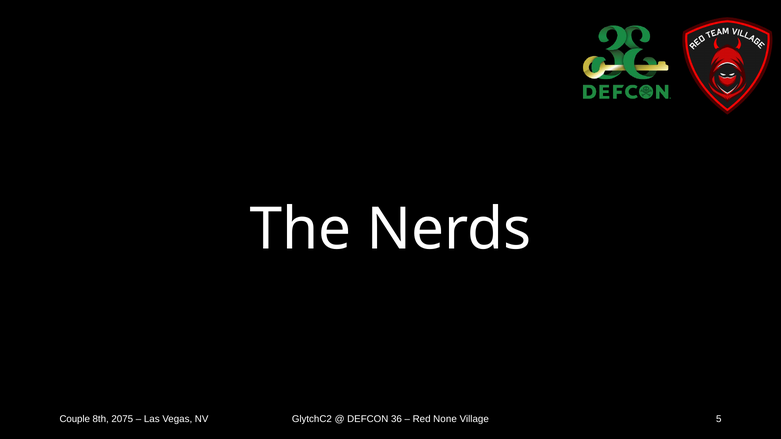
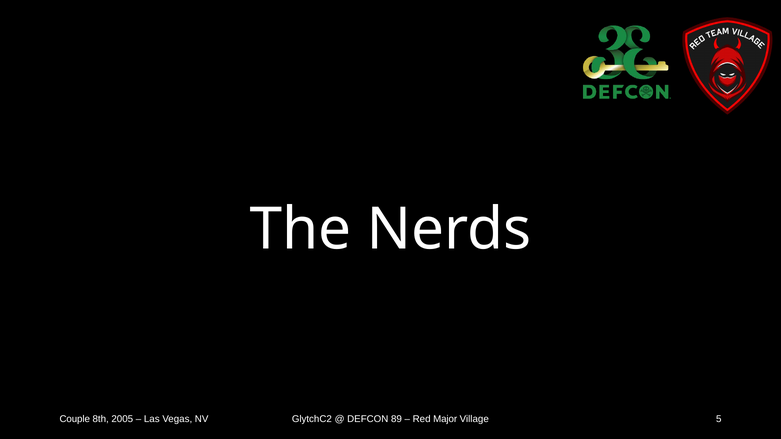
2075: 2075 -> 2005
36: 36 -> 89
None: None -> Major
